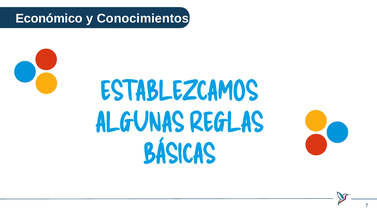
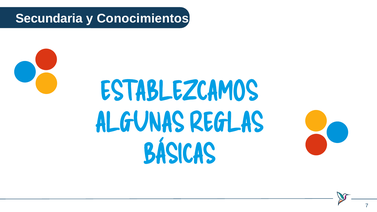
Económico: Económico -> Secundaria
